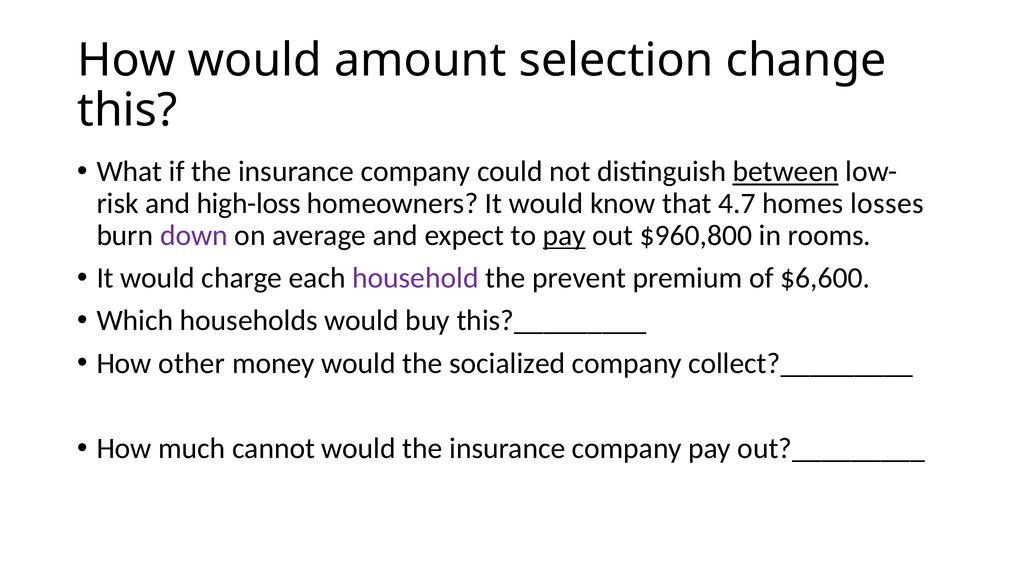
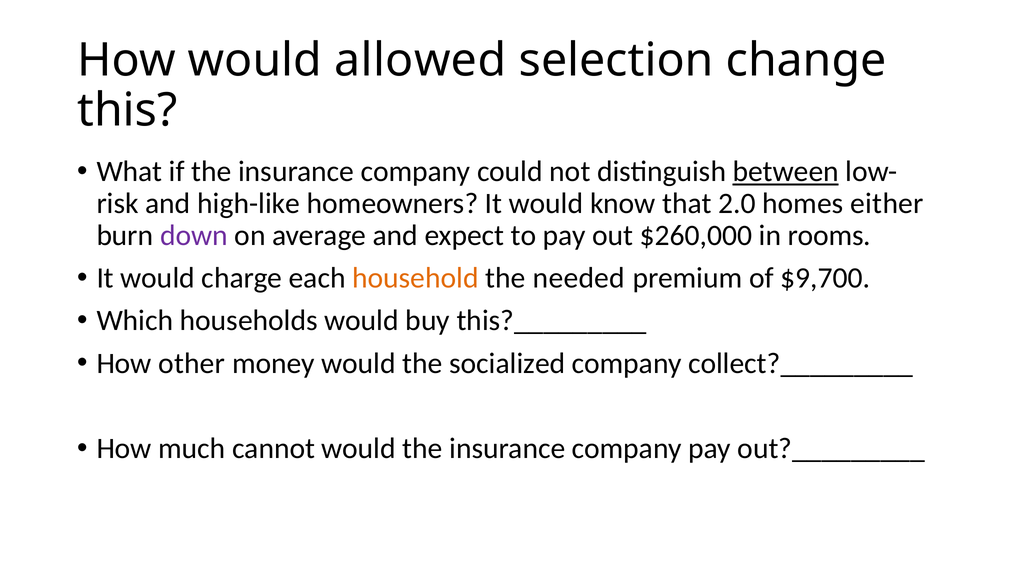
amount: amount -> allowed
high-loss: high-loss -> high-like
4.7: 4.7 -> 2.0
losses: losses -> either
pay at (564, 236) underline: present -> none
$960,800: $960,800 -> $260,000
household colour: purple -> orange
prevent: prevent -> needed
$6,600: $6,600 -> $9,700
